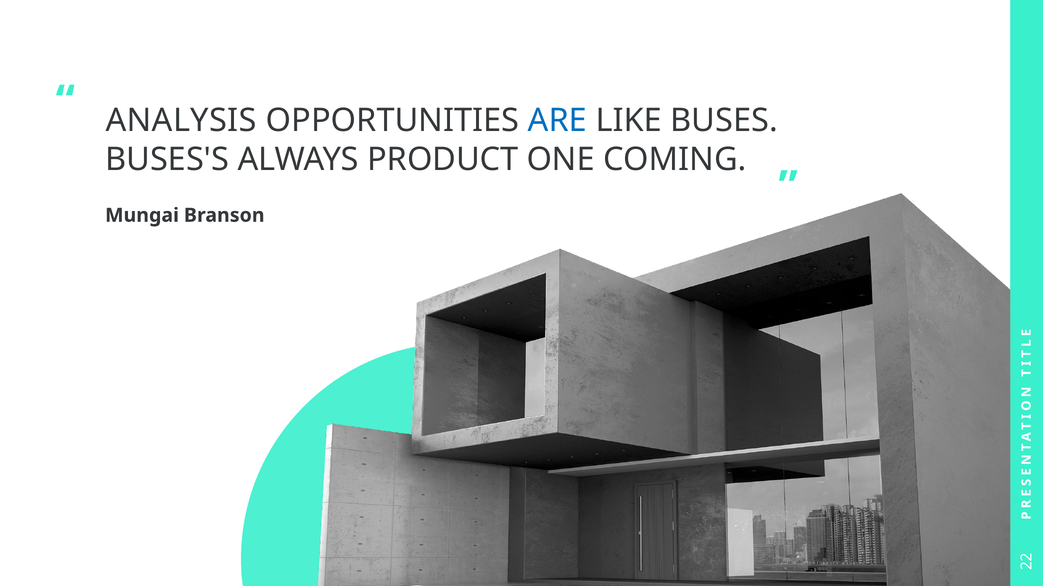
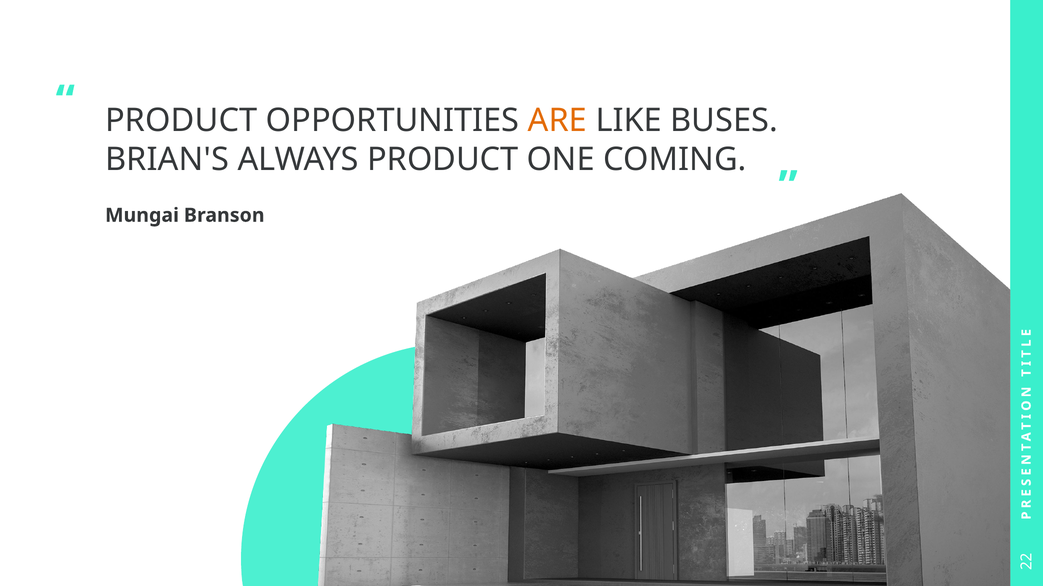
ANALYSIS at (181, 121): ANALYSIS -> PRODUCT
ARE colour: blue -> orange
BUSES'S: BUSES'S -> BRIAN'S
